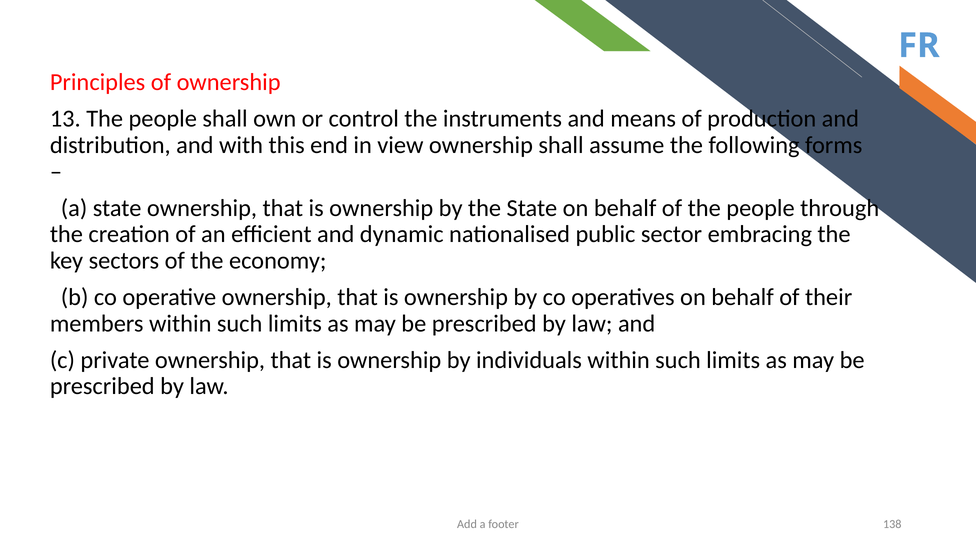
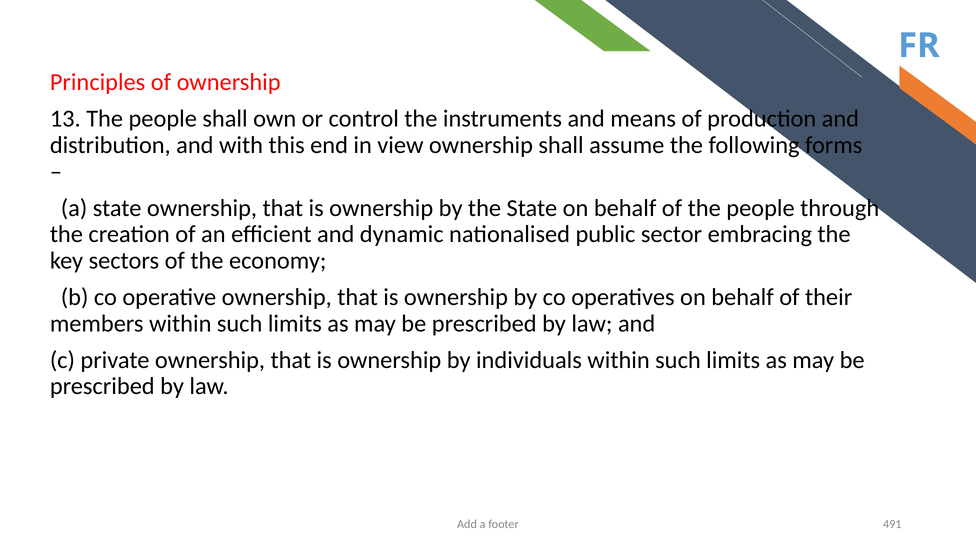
138: 138 -> 491
